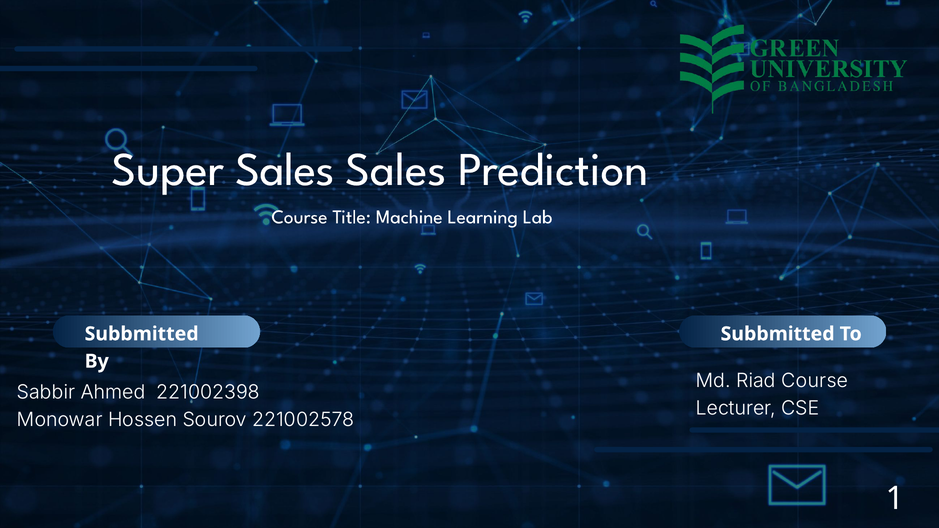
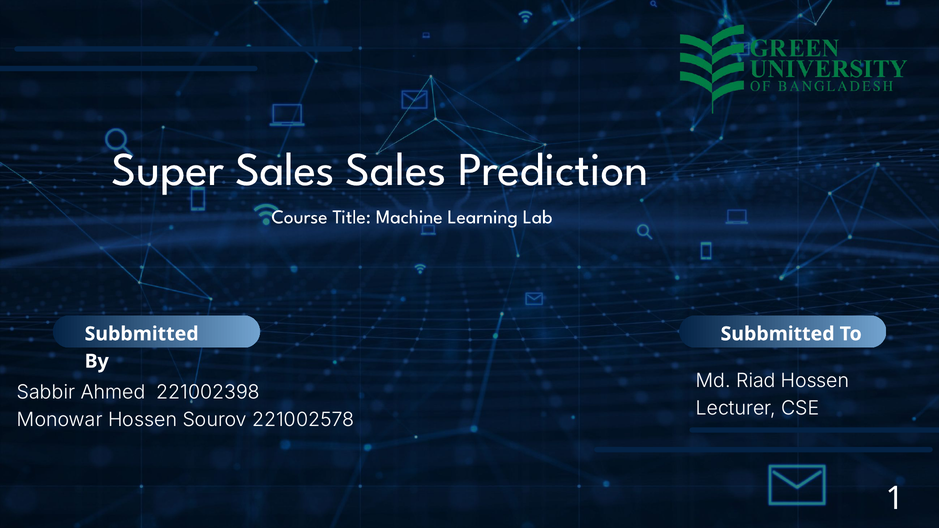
Riad Course: Course -> Hossen
